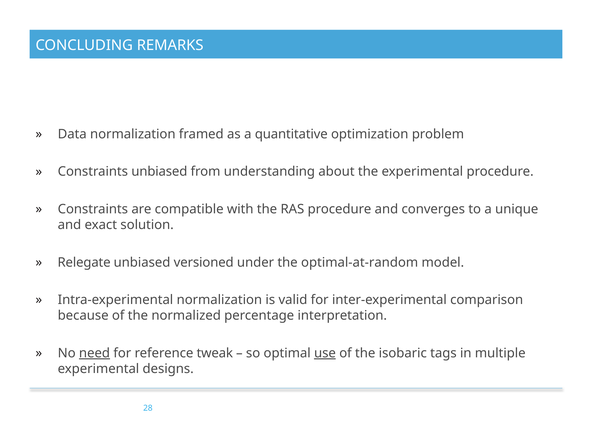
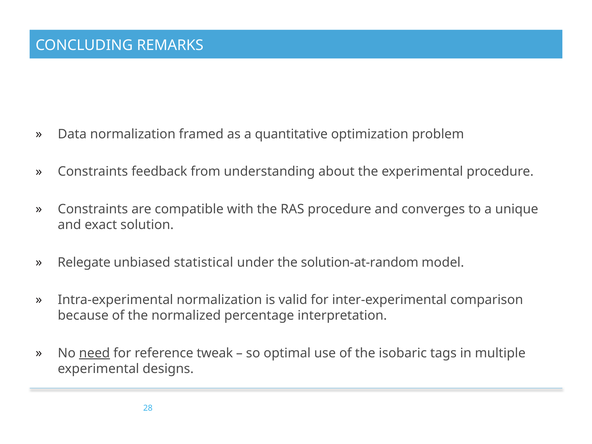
Constraints unbiased: unbiased -> feedback
versioned: versioned -> statistical
optimal-at-random: optimal-at-random -> solution-at-random
use underline: present -> none
